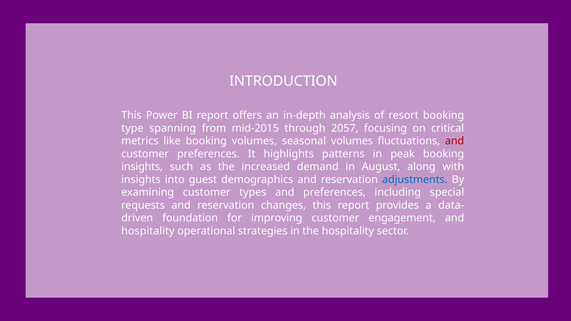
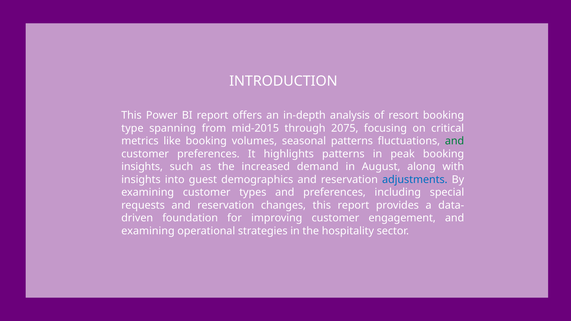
2057: 2057 -> 2075
seasonal volumes: volumes -> patterns
and at (455, 141) colour: red -> green
hospitality at (148, 231): hospitality -> examining
